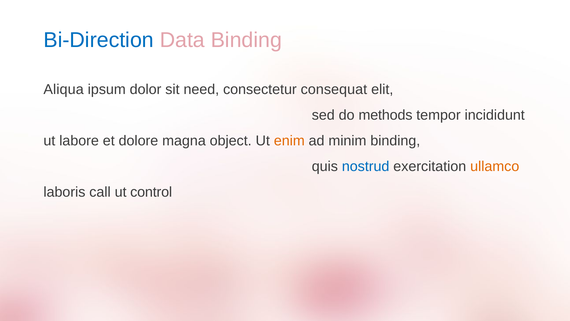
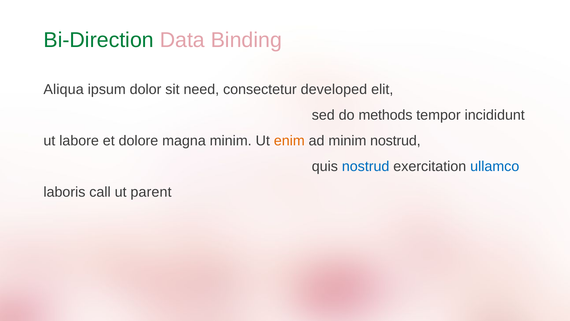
Bi-Direction colour: blue -> green
consequat: consequat -> developed
magna object: object -> minim
minim binding: binding -> nostrud
ullamco colour: orange -> blue
control: control -> parent
